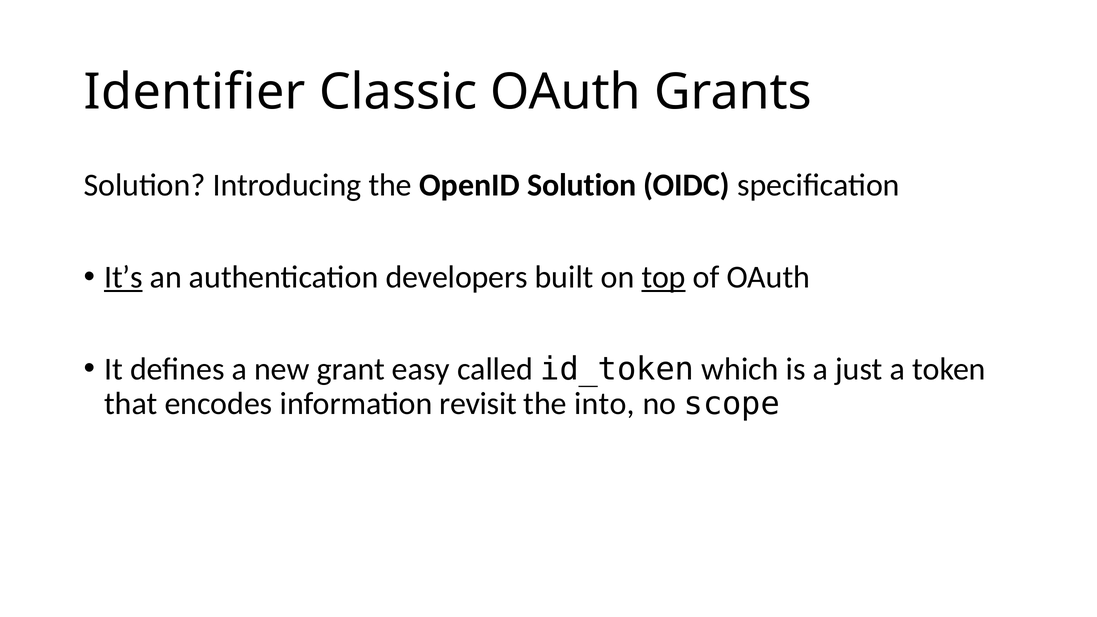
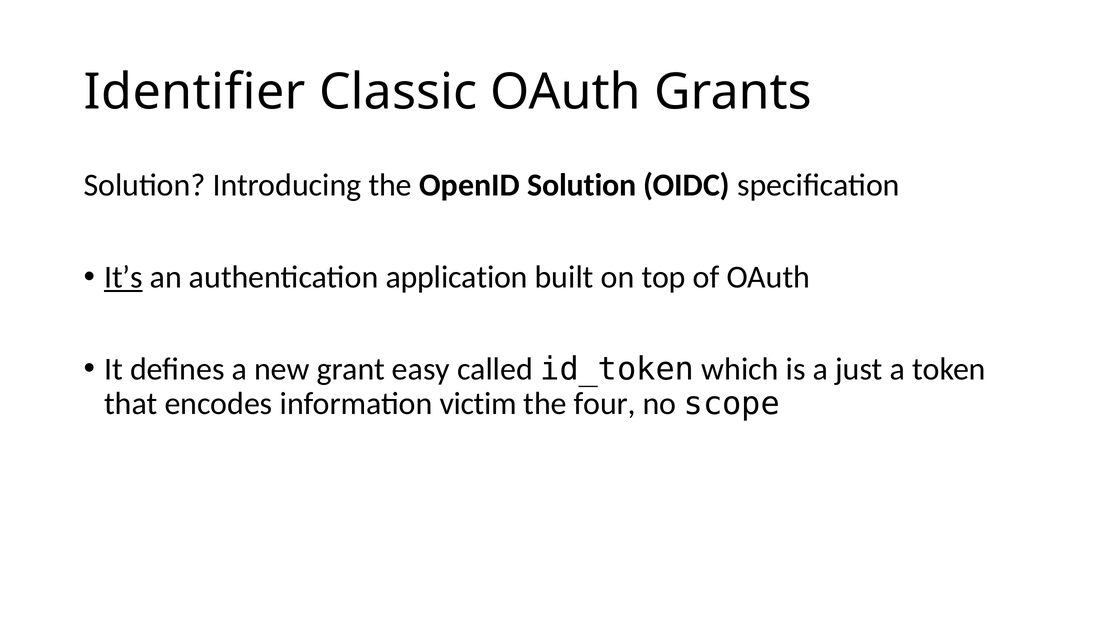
developers: developers -> application
top underline: present -> none
revisit: revisit -> victim
into: into -> four
